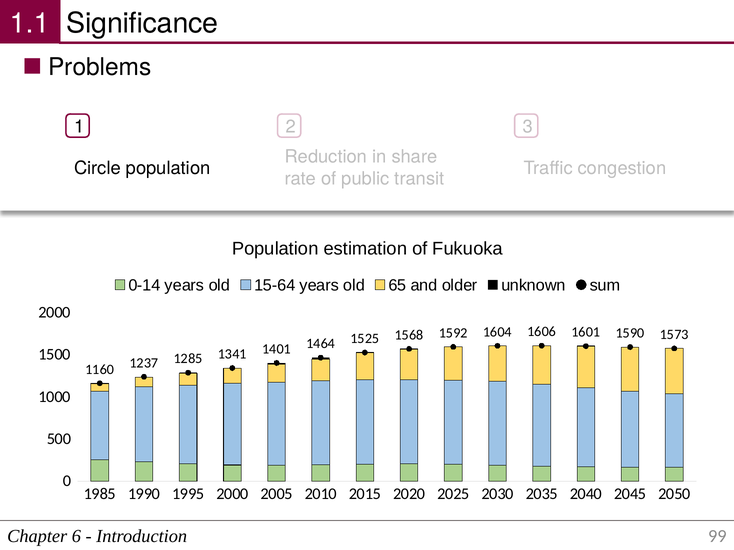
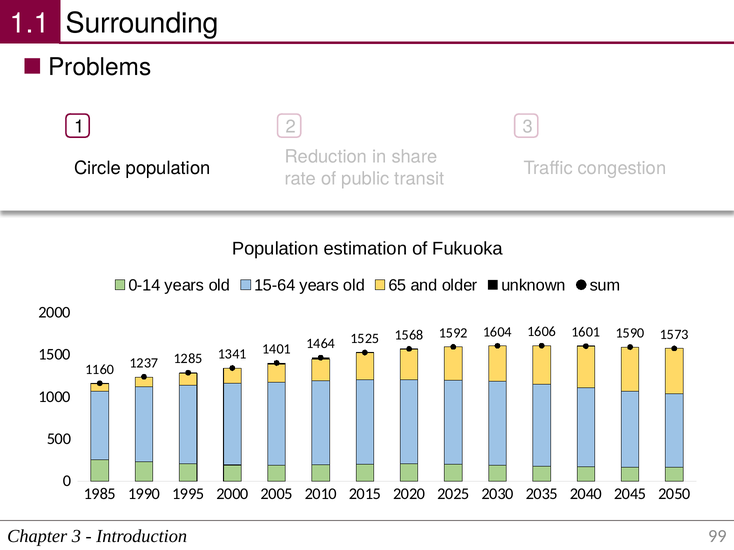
Significance: Significance -> Surrounding
Chapter 6: 6 -> 3
